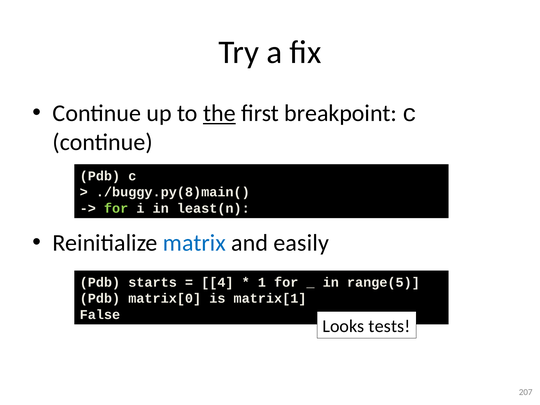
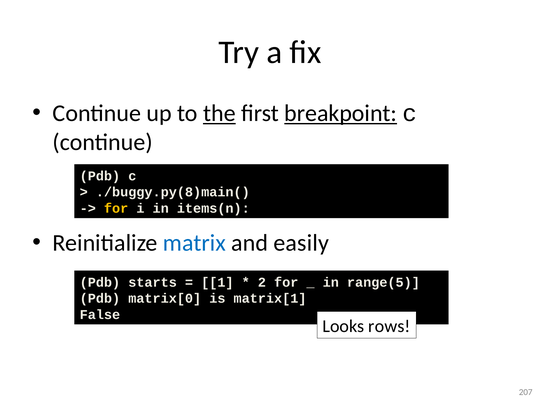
breakpoint underline: none -> present
for at (116, 208) colour: light green -> yellow
least(n: least(n -> items(n
4: 4 -> 1
1: 1 -> 2
tests: tests -> rows
